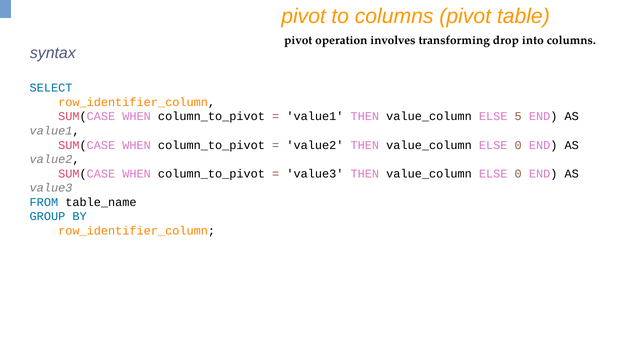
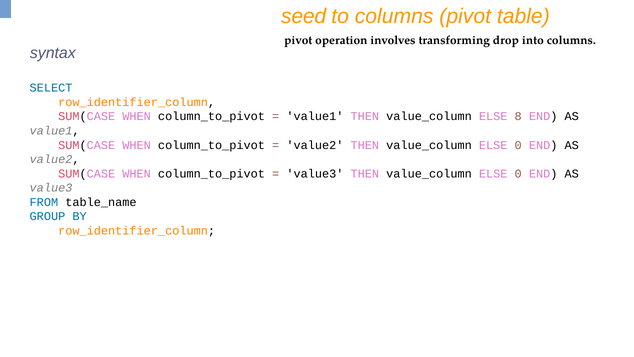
pivot at (304, 17): pivot -> seed
5: 5 -> 8
